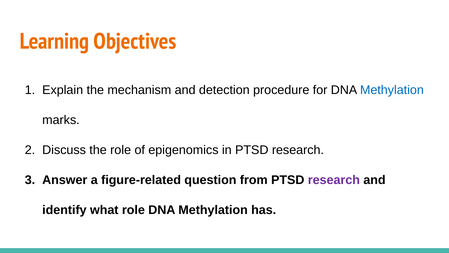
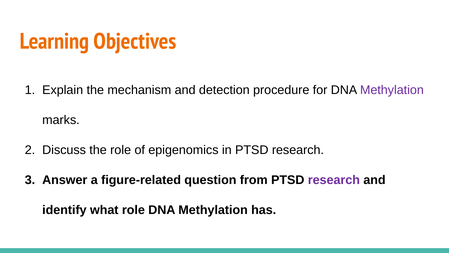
Methylation at (392, 90) colour: blue -> purple
